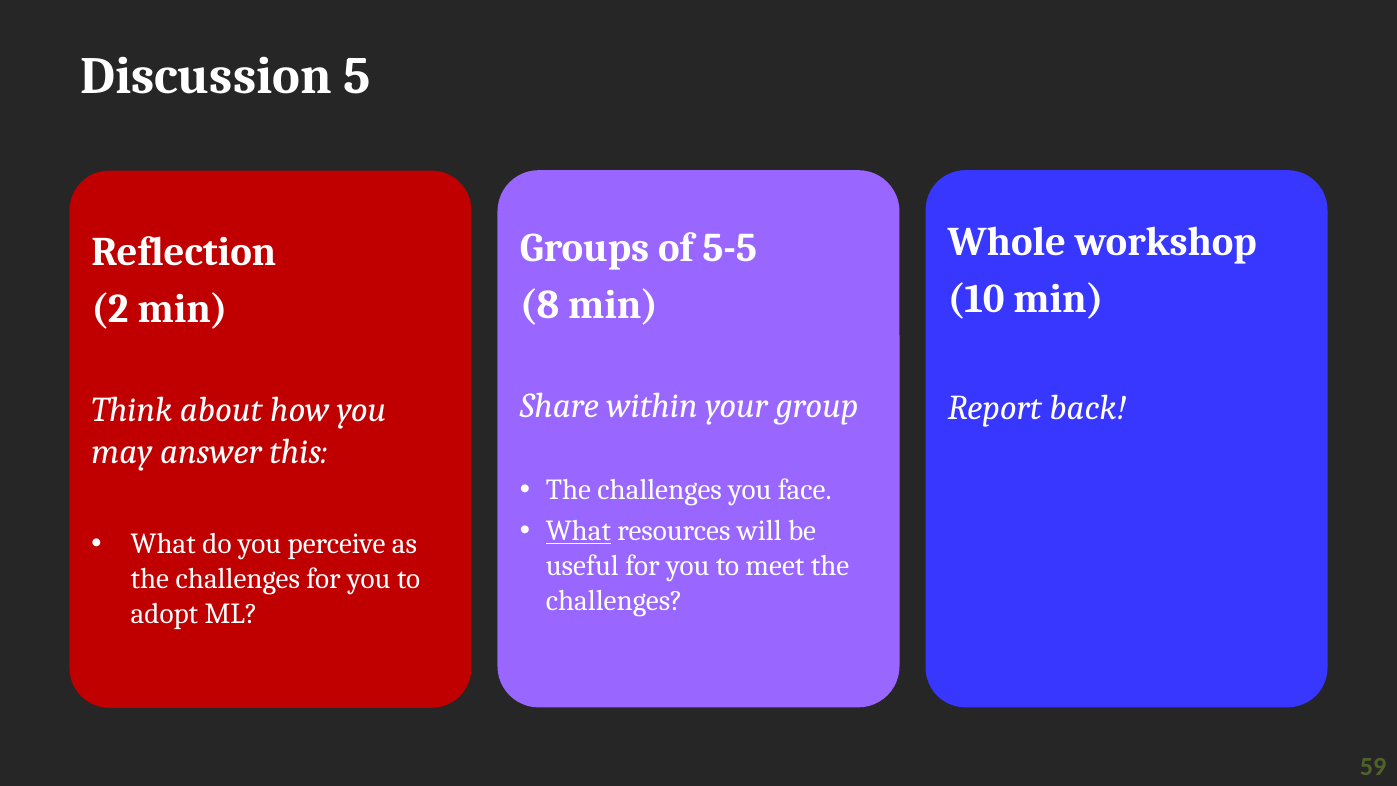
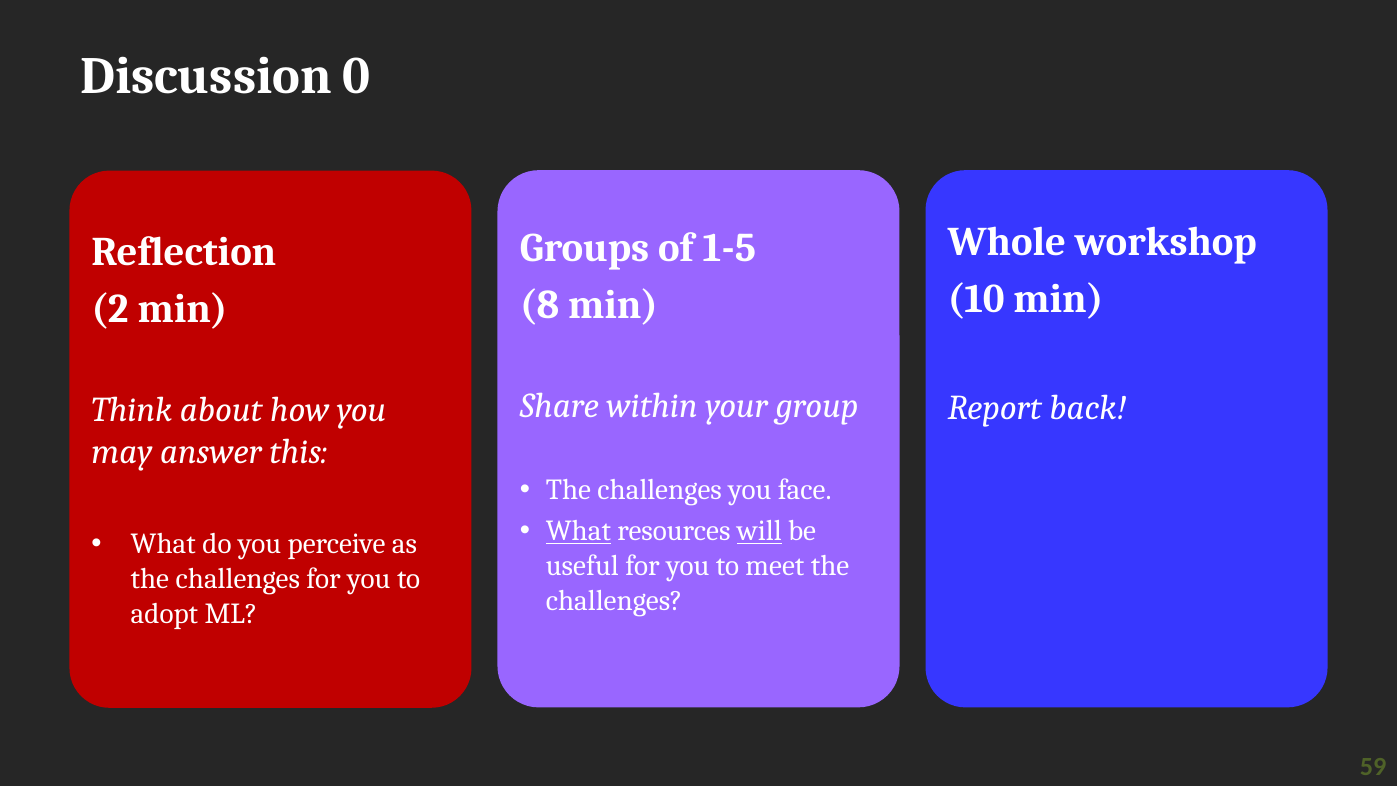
5: 5 -> 0
5-5: 5-5 -> 1-5
will underline: none -> present
